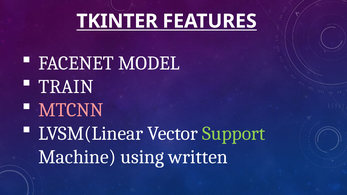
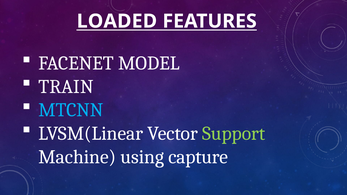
TKINTER: TKINTER -> LOADED
MTCNN colour: pink -> light blue
written: written -> capture
